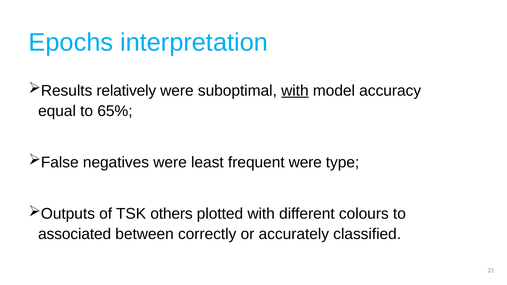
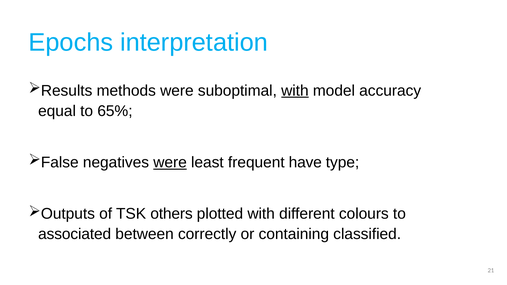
relatively: relatively -> methods
were at (170, 162) underline: none -> present
frequent were: were -> have
accurately: accurately -> containing
